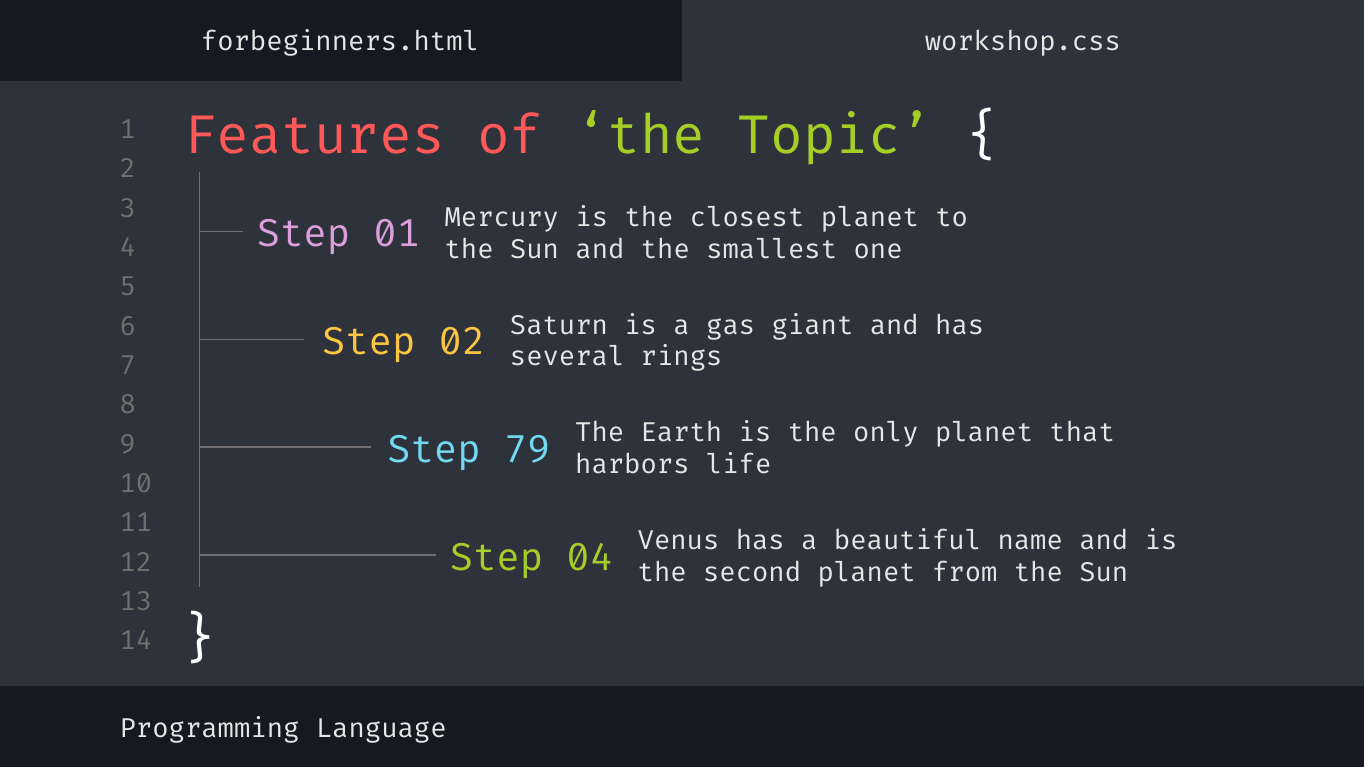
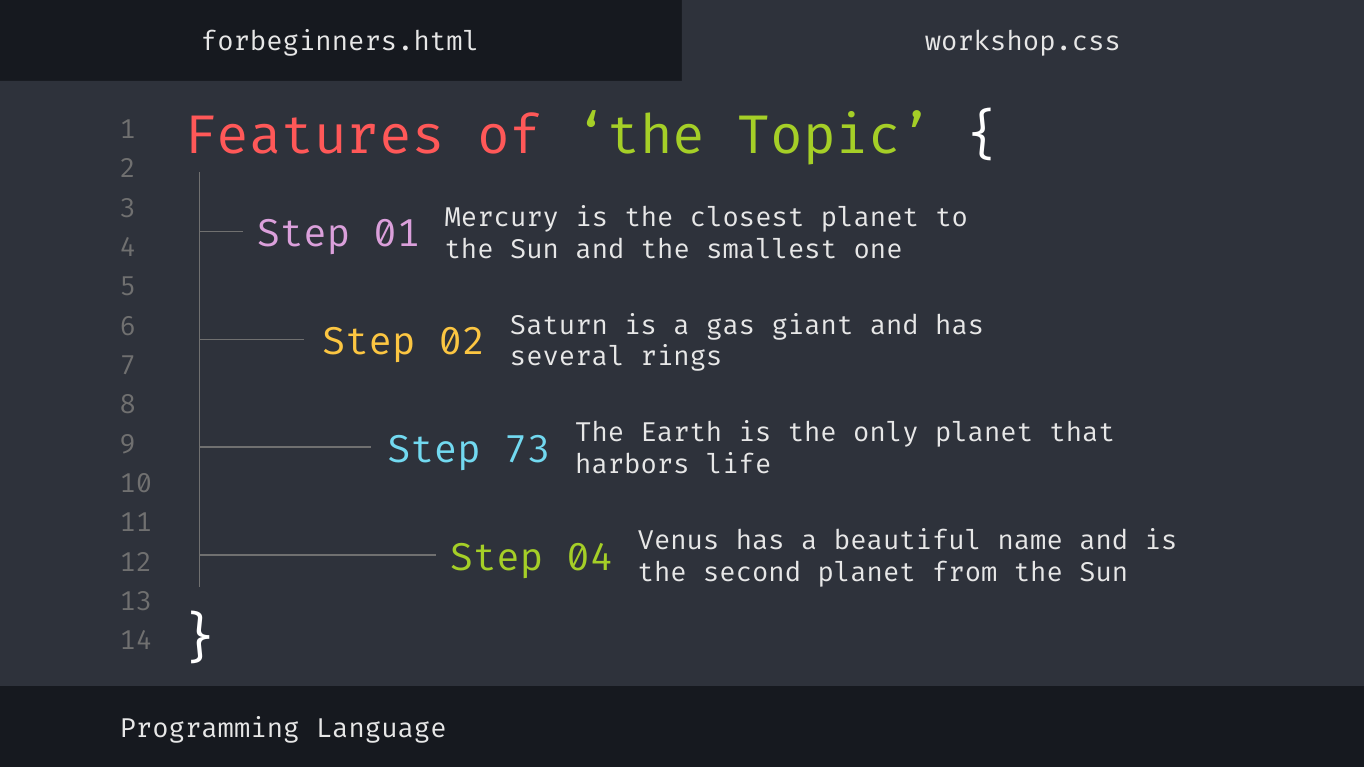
79: 79 -> 73
